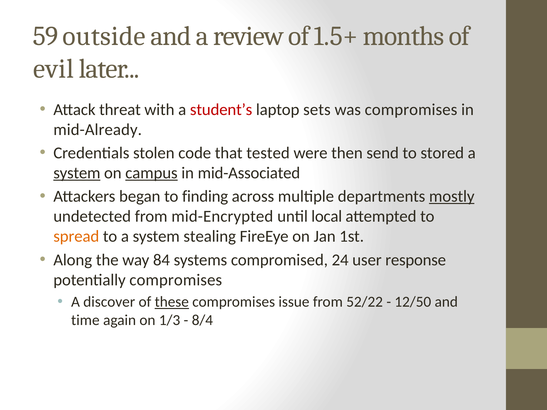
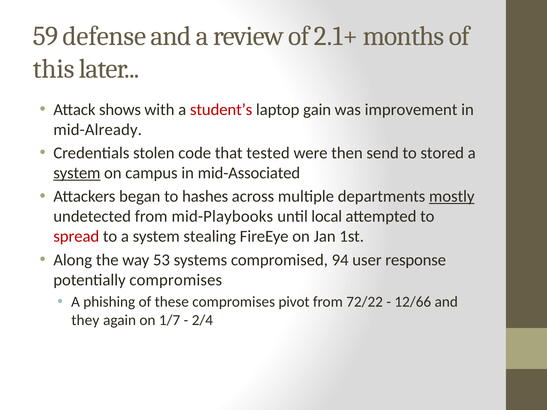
outside: outside -> defense
1.5+: 1.5+ -> 2.1+
evil: evil -> this
threat: threat -> shows
sets: sets -> gain
was compromises: compromises -> improvement
campus underline: present -> none
finding: finding -> hashes
mid-Encrypted: mid-Encrypted -> mid-Playbooks
spread colour: orange -> red
84: 84 -> 53
24: 24 -> 94
discover: discover -> phishing
these underline: present -> none
issue: issue -> pivot
52/22: 52/22 -> 72/22
12/50: 12/50 -> 12/66
time: time -> they
1/3: 1/3 -> 1/7
8/4: 8/4 -> 2/4
